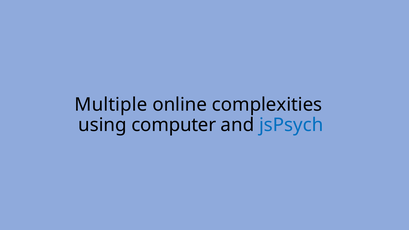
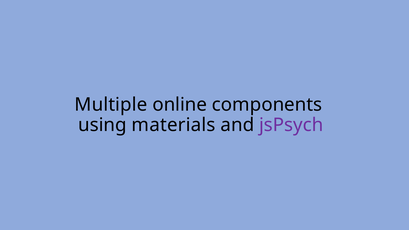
complexities: complexities -> components
computer: computer -> materials
jsPsych colour: blue -> purple
